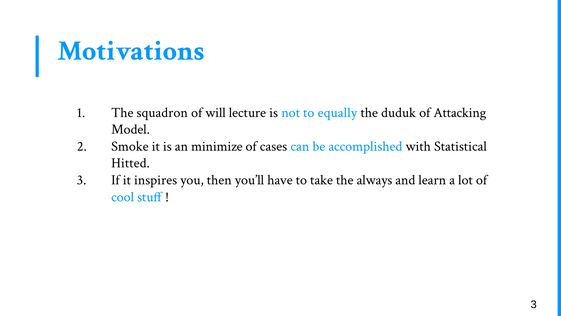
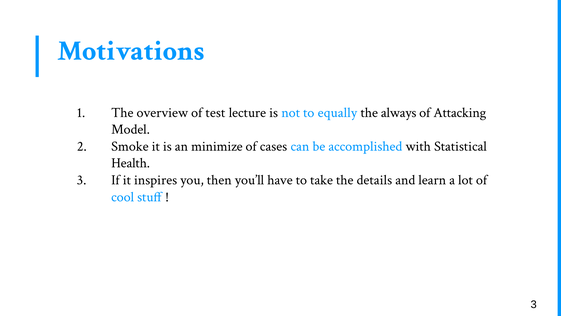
squadron: squadron -> overview
will: will -> test
duduk: duduk -> always
Hitted: Hitted -> Health
always: always -> details
